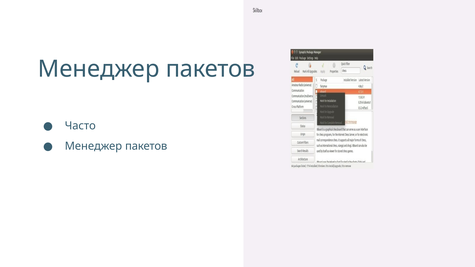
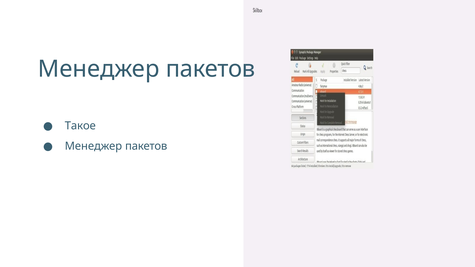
Часто: Часто -> Такое
